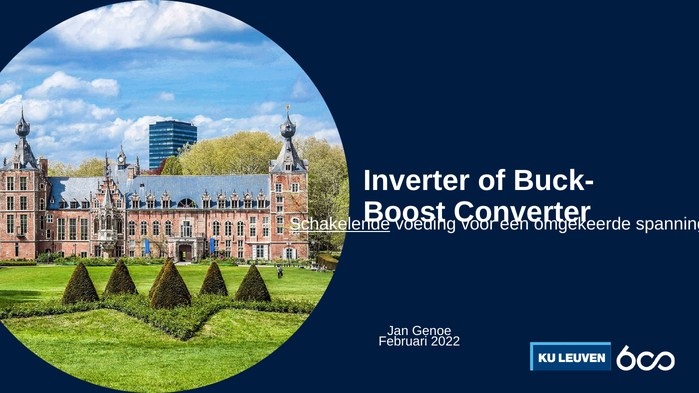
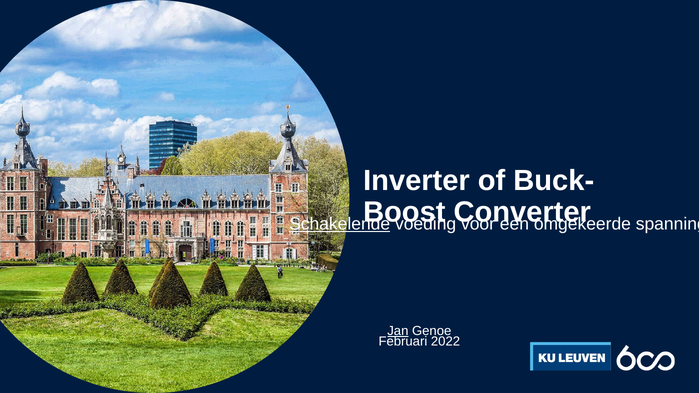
Jan underline: none -> present
